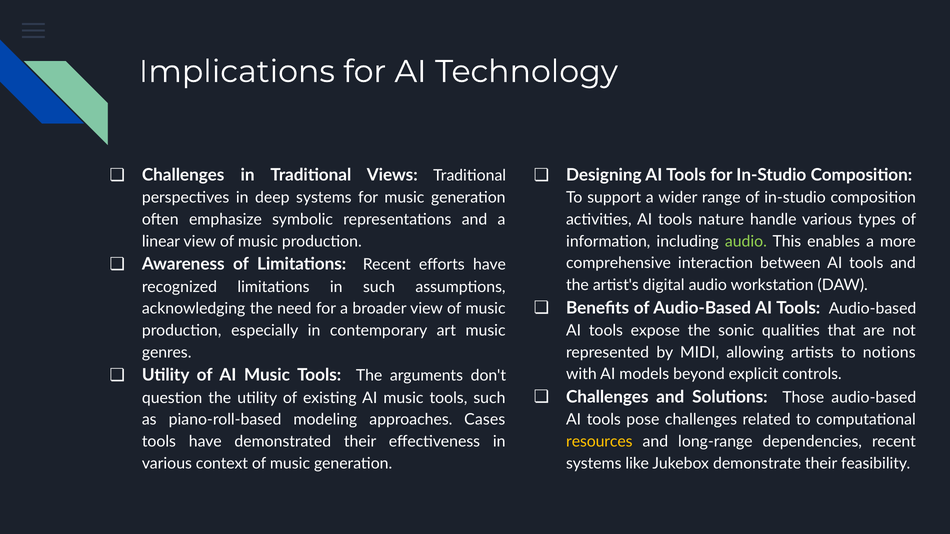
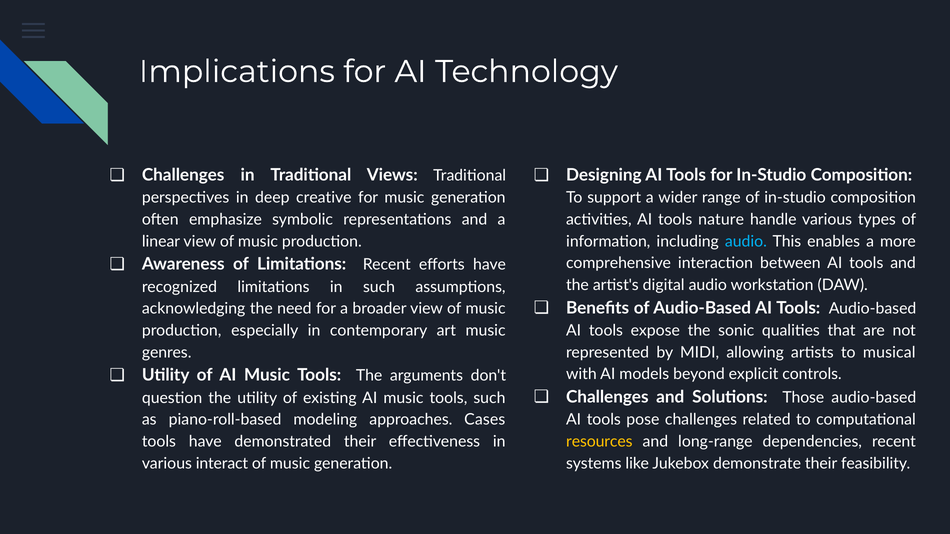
deep systems: systems -> creative
audio at (746, 242) colour: light green -> light blue
notions: notions -> musical
context: context -> interact
